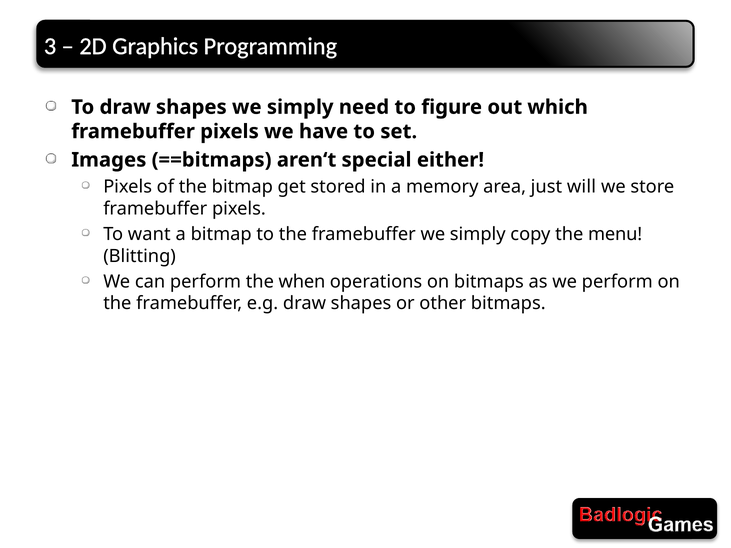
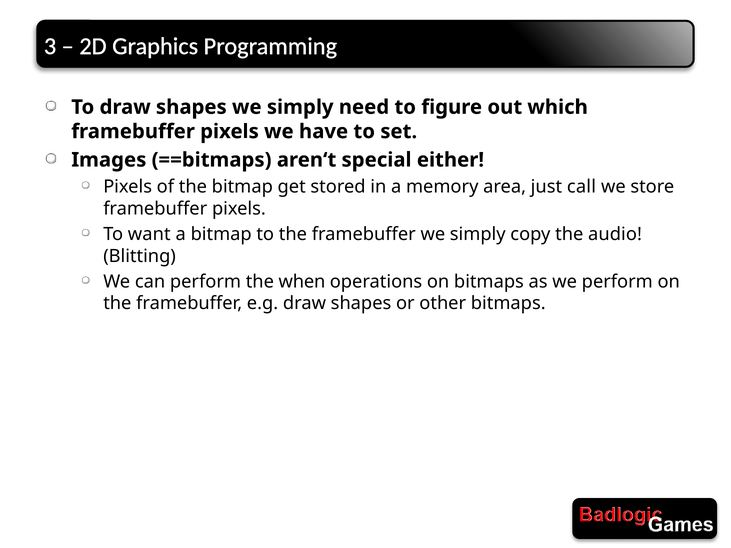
will: will -> call
menu: menu -> audio
